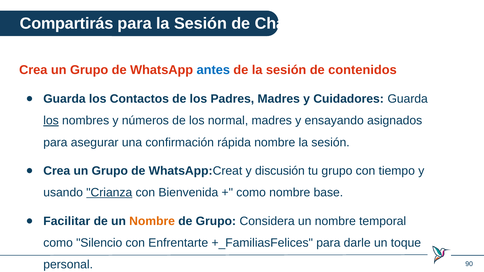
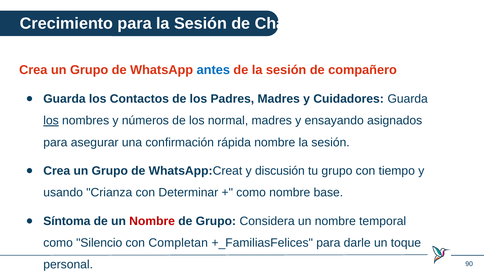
Compartirás: Compartirás -> Crecimiento
contenidos: contenidos -> compañero
Crianza underline: present -> none
Bienvenida: Bienvenida -> Determinar
Facilitar: Facilitar -> Síntoma
Nombre at (152, 221) colour: orange -> red
Enfrentarte: Enfrentarte -> Completan
